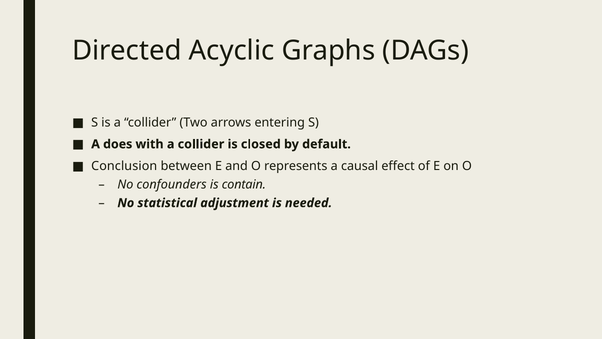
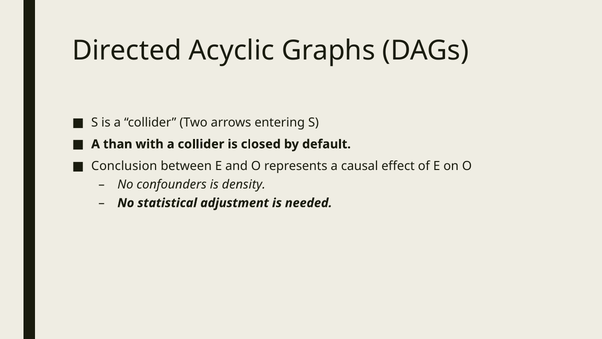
does: does -> than
contain: contain -> density
